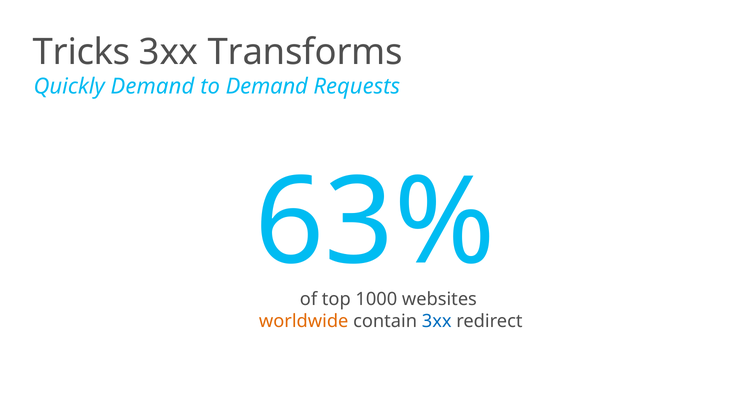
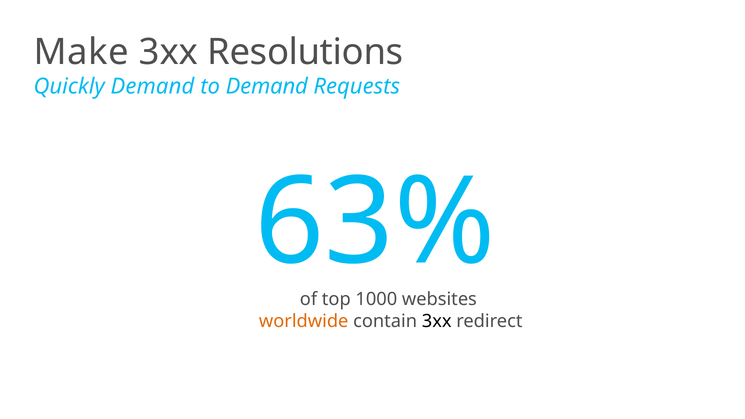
Tricks: Tricks -> Make
Transforms: Transforms -> Resolutions
3xx at (437, 321) colour: blue -> black
